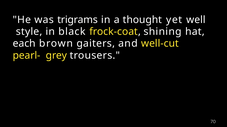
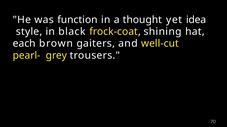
trigrams: trigrams -> function
well: well -> idea
